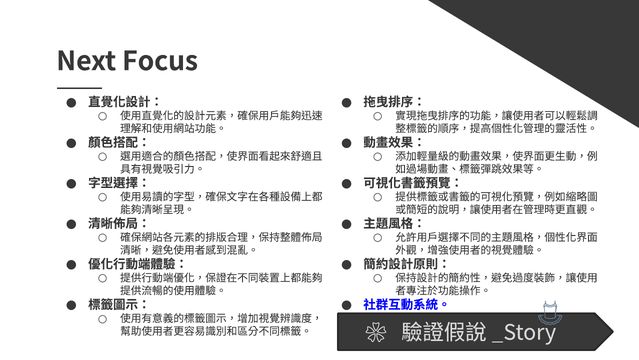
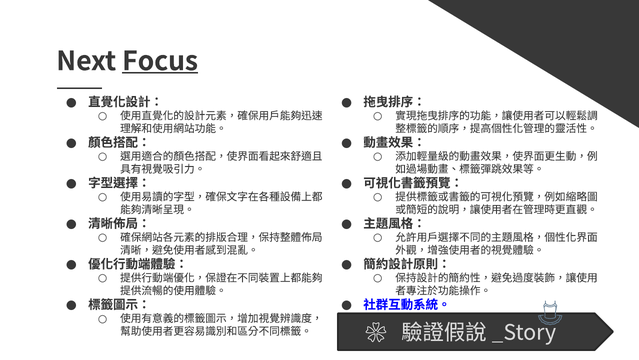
Focus underline: none -> present
